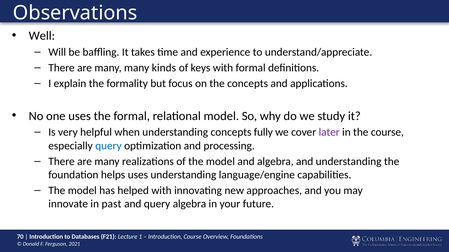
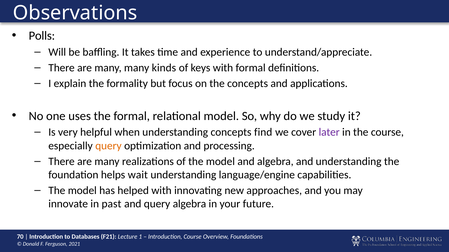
Well: Well -> Polls
fully: fully -> find
query at (108, 146) colour: blue -> orange
helps uses: uses -> wait
